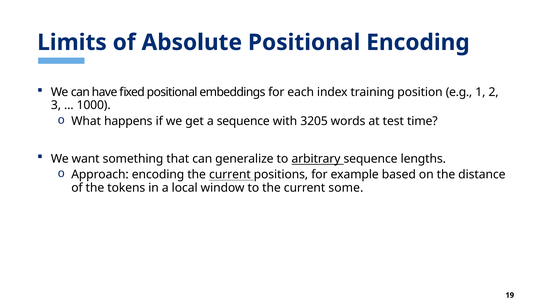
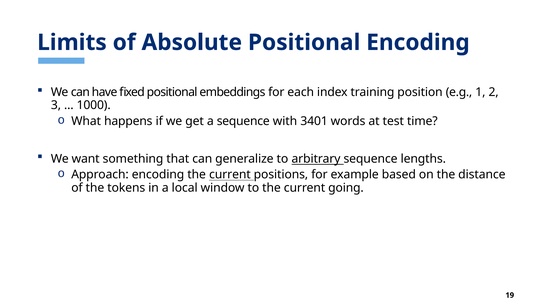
3205: 3205 -> 3401
some: some -> going
